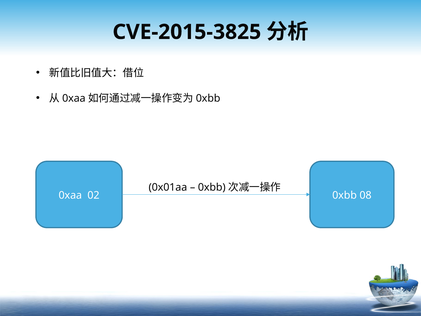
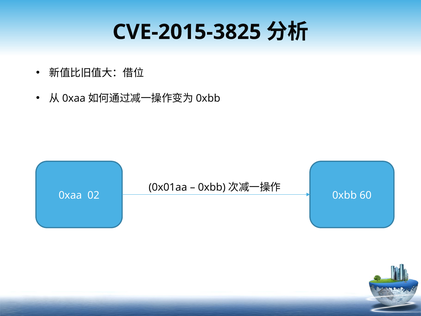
08: 08 -> 60
